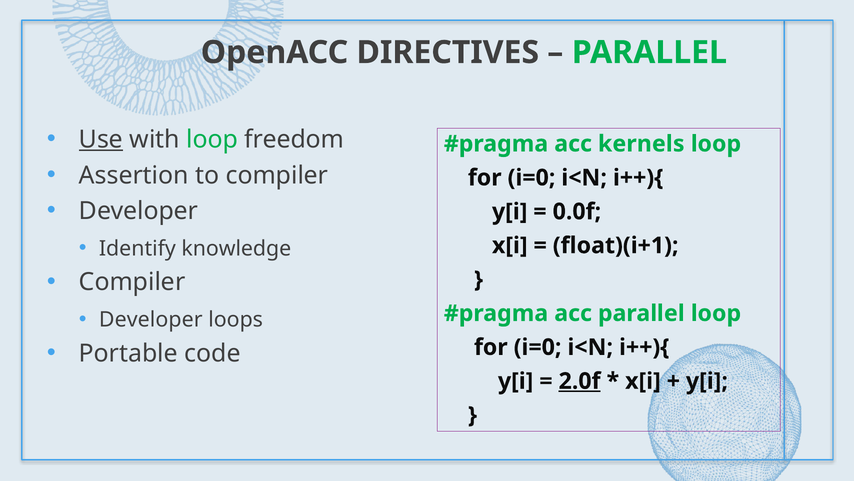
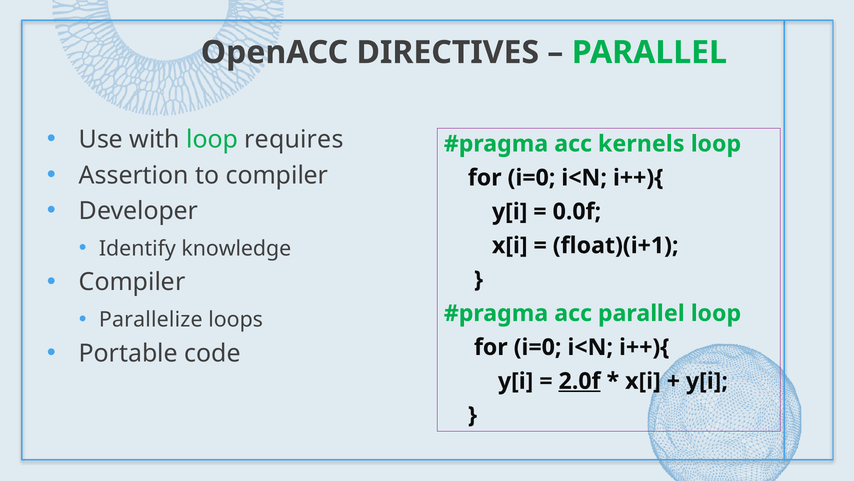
Use underline: present -> none
freedom: freedom -> requires
Developer at (151, 319): Developer -> Parallelize
